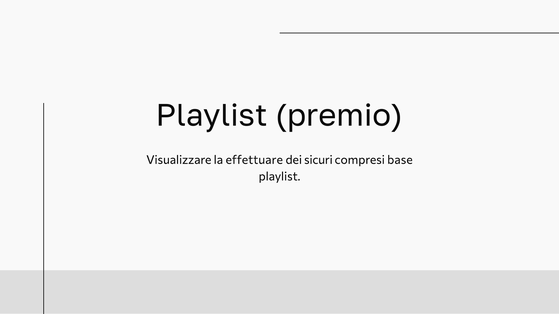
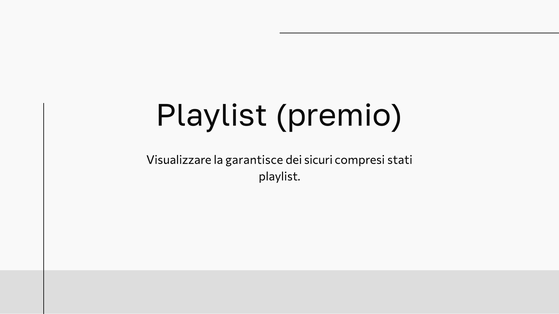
effettuare: effettuare -> garantisce
base: base -> stati
